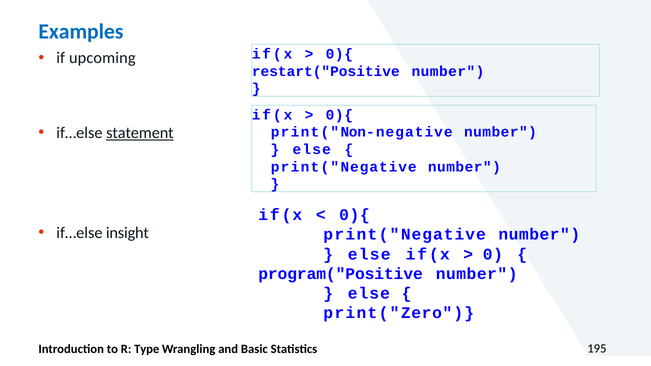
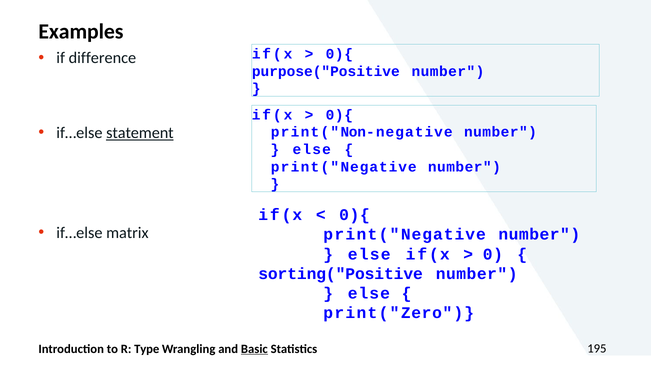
Examples colour: blue -> black
upcoming: upcoming -> difference
restart("Positive: restart("Positive -> purpose("Positive
insight: insight -> matrix
program("Positive: program("Positive -> sorting("Positive
Basic underline: none -> present
